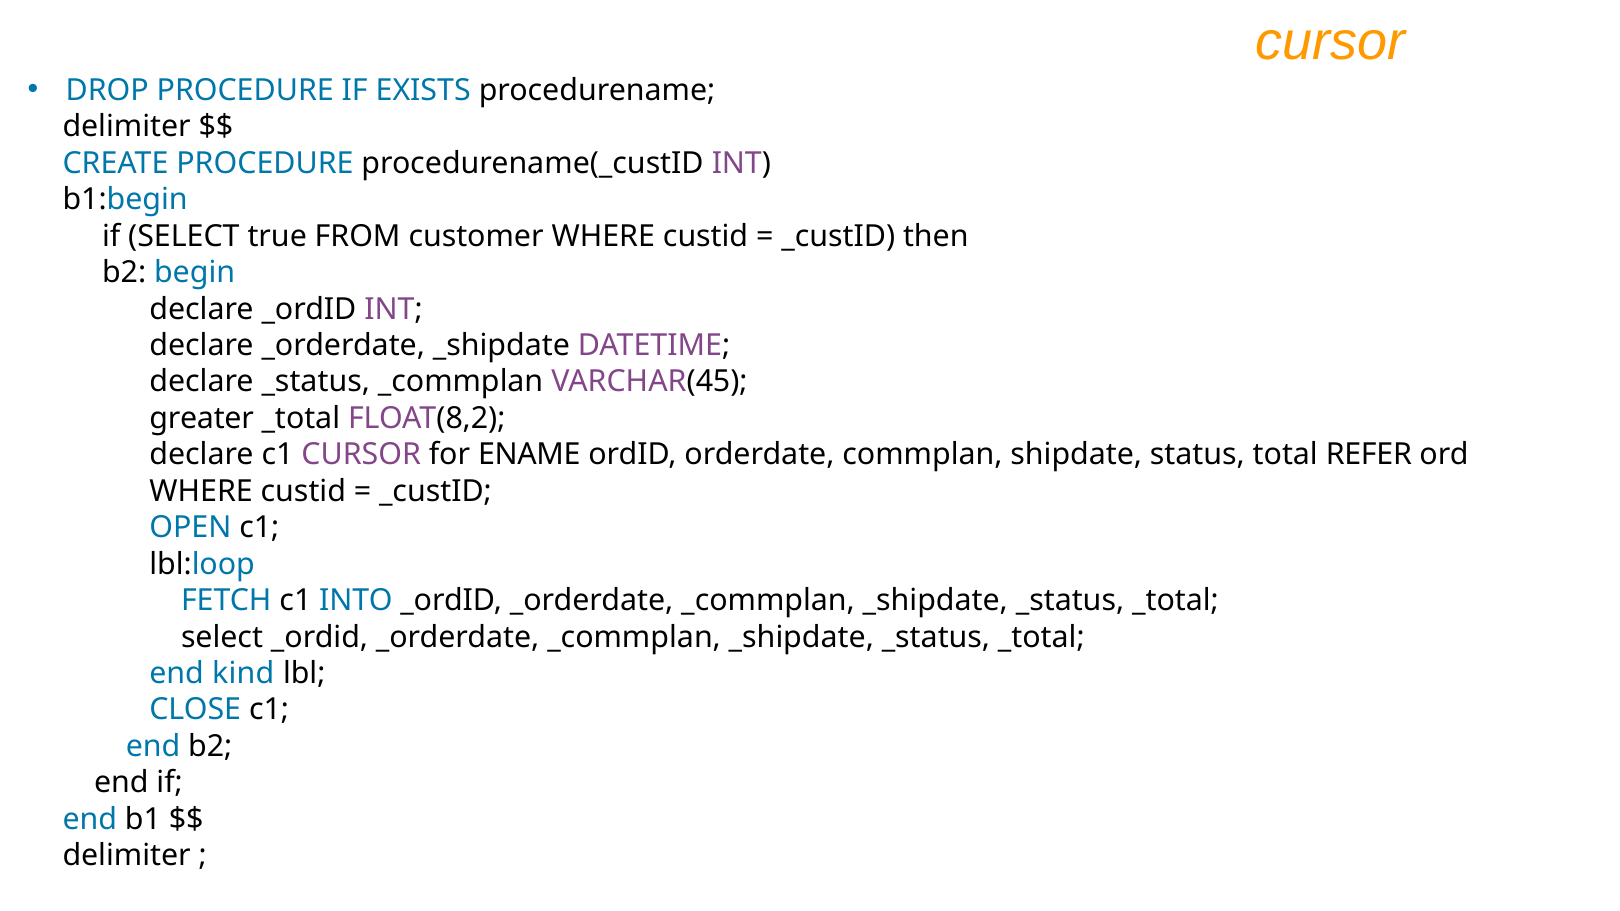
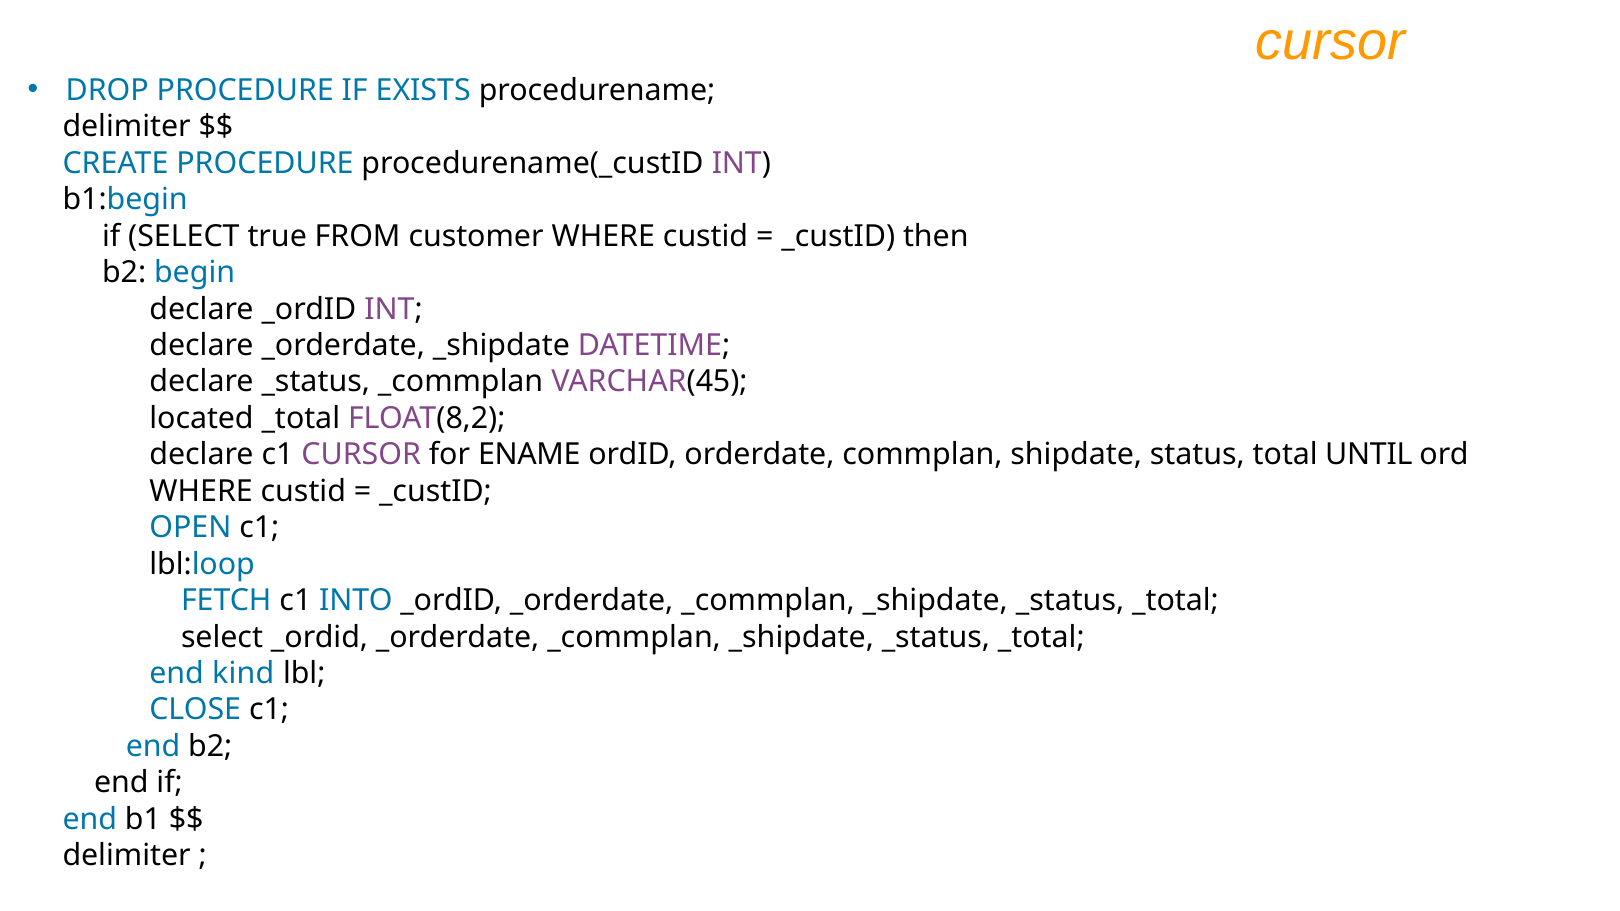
greater: greater -> located
REFER: REFER -> UNTIL
